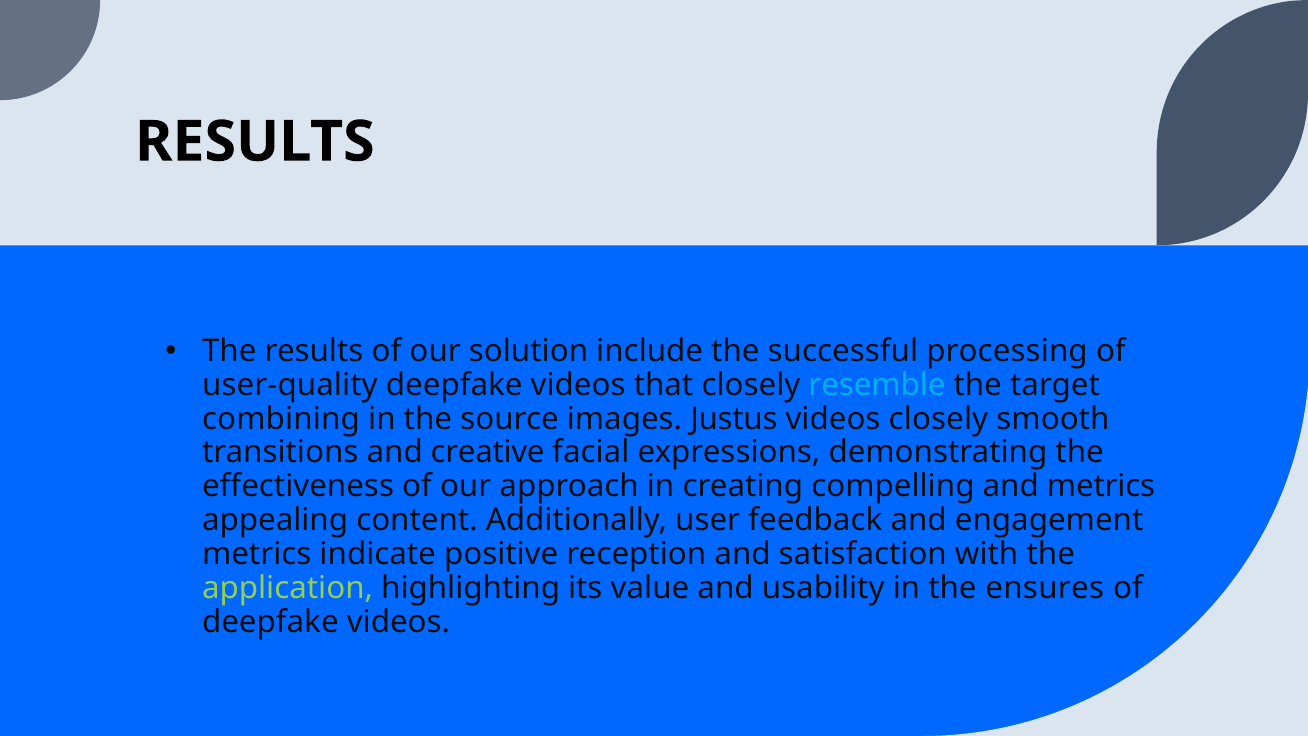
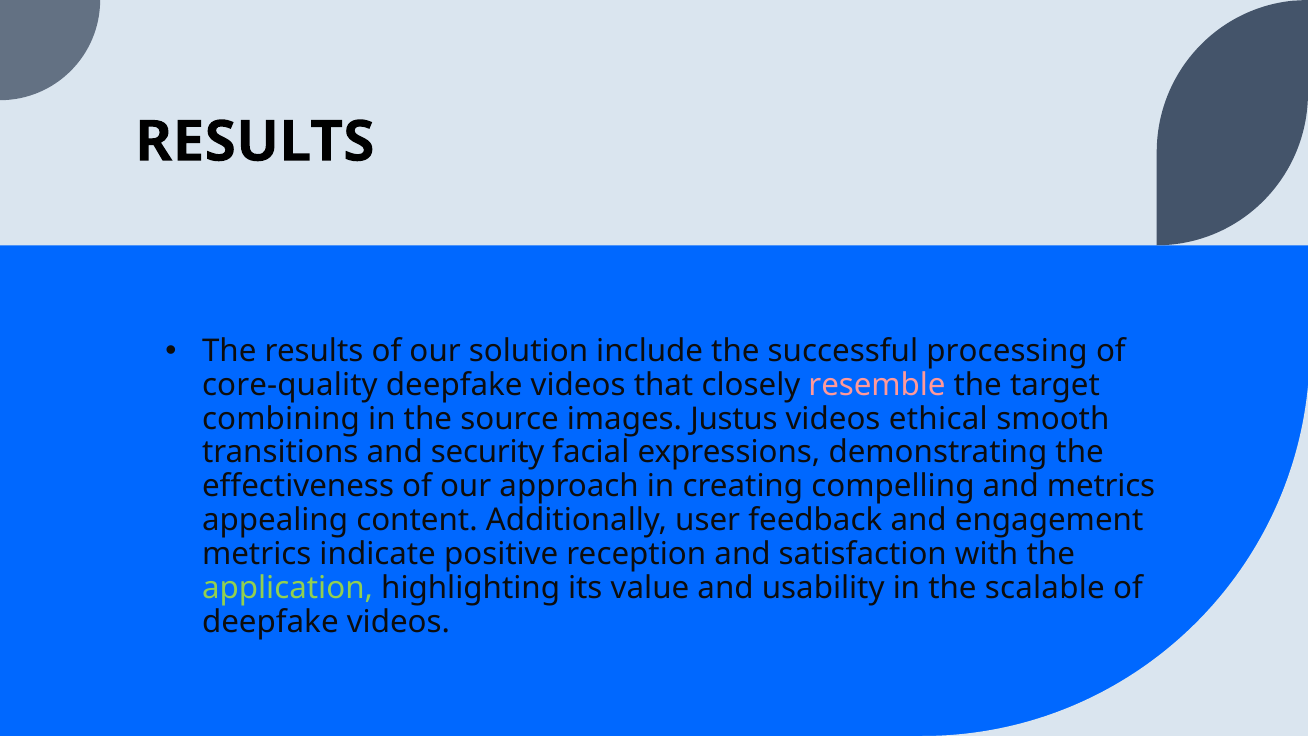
user-quality: user-quality -> core-quality
resemble colour: light blue -> pink
videos closely: closely -> ethical
creative: creative -> security
ensures: ensures -> scalable
